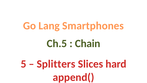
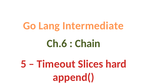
Smartphones: Smartphones -> Intermediate
Ch.5: Ch.5 -> Ch.6
Splitters: Splitters -> Timeout
